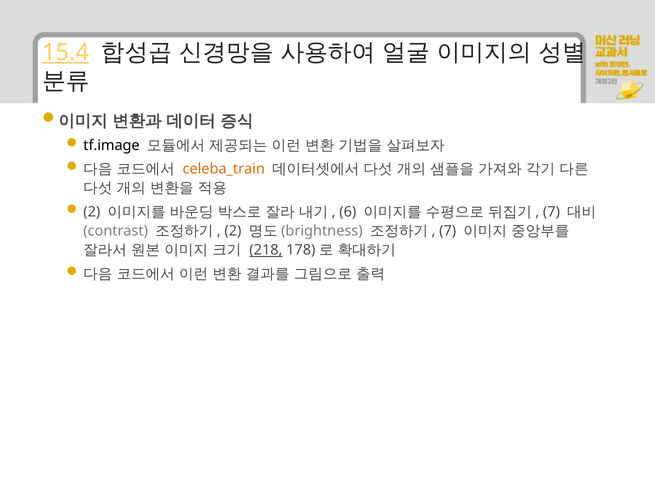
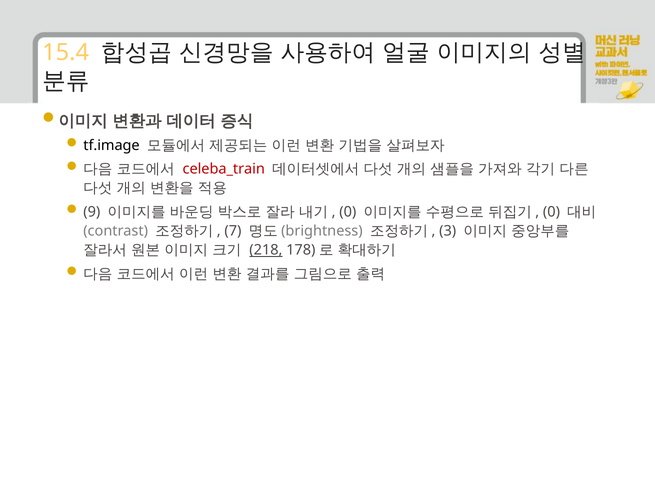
15.4 underline: present -> none
celeba_train colour: orange -> red
2 at (92, 212): 2 -> 9
6 at (348, 212): 6 -> 0
7 at (551, 212): 7 -> 0
2 at (233, 231): 2 -> 7
7 at (448, 231): 7 -> 3
